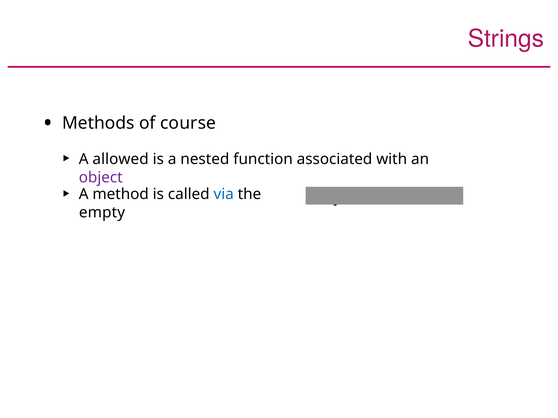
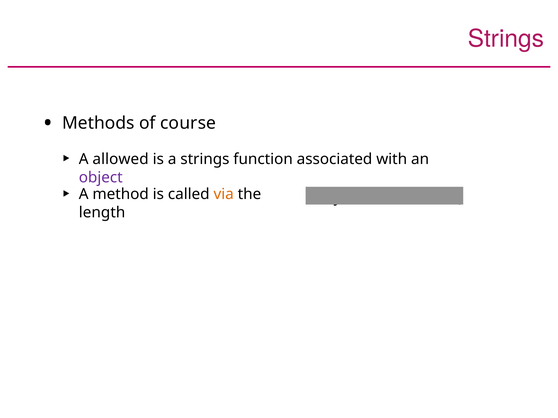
a nested: nested -> strings
via colour: blue -> orange
empty: empty -> length
